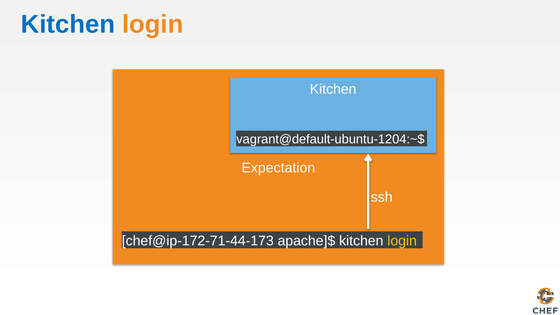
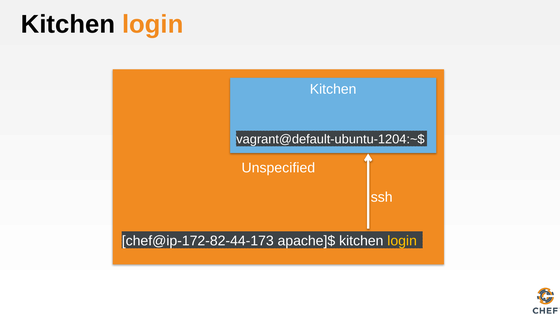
Kitchen at (68, 24) colour: blue -> black
Expectation: Expectation -> Unspecified
chef@ip-172-71-44-173: chef@ip-172-71-44-173 -> chef@ip-172-82-44-173
